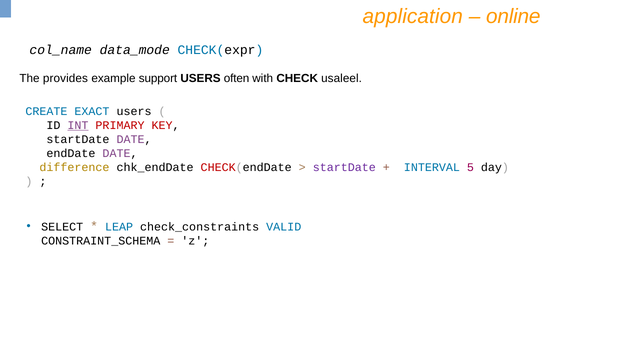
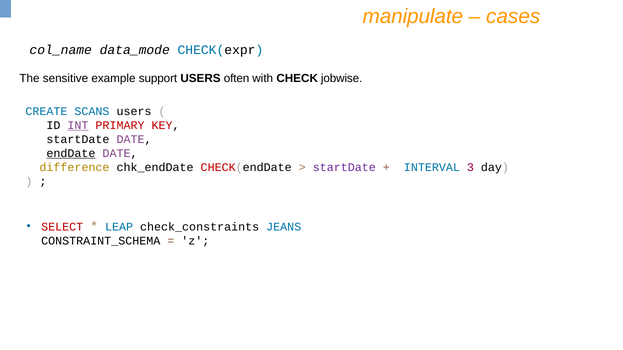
application: application -> manipulate
online: online -> cases
provides: provides -> sensitive
usaleel: usaleel -> jobwise
EXACT: EXACT -> SCANS
endDate underline: none -> present
5: 5 -> 3
SELECT colour: black -> red
VALID: VALID -> JEANS
